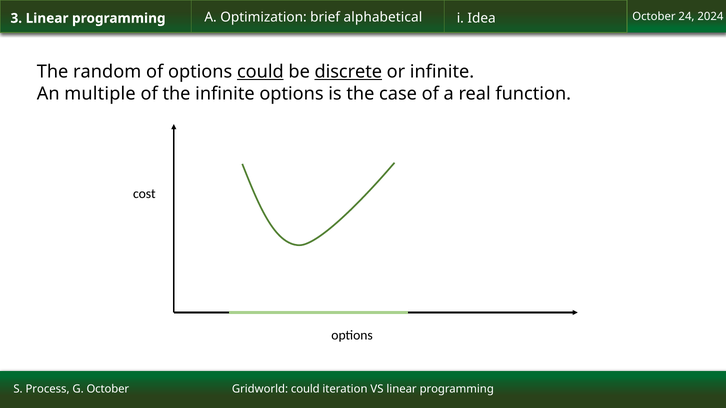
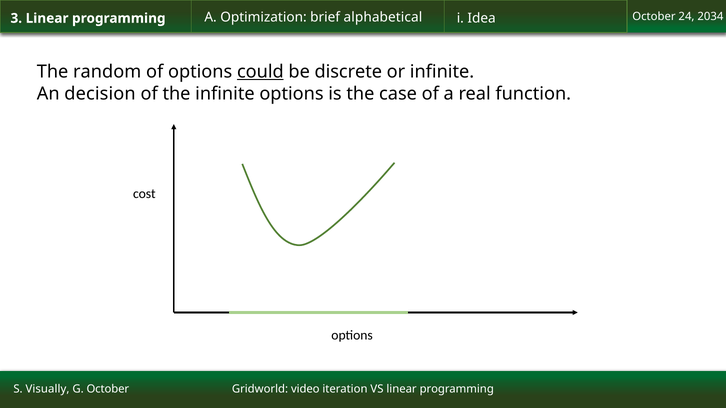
2024: 2024 -> 2034
discrete underline: present -> none
multiple: multiple -> decision
Process: Process -> Visually
Gridworld could: could -> video
